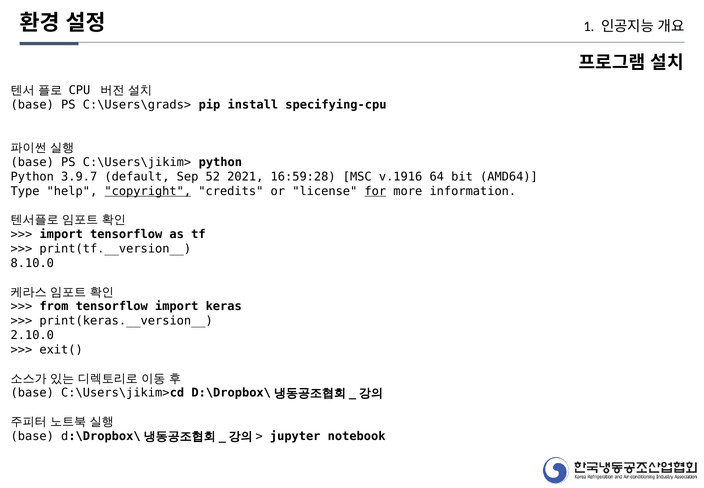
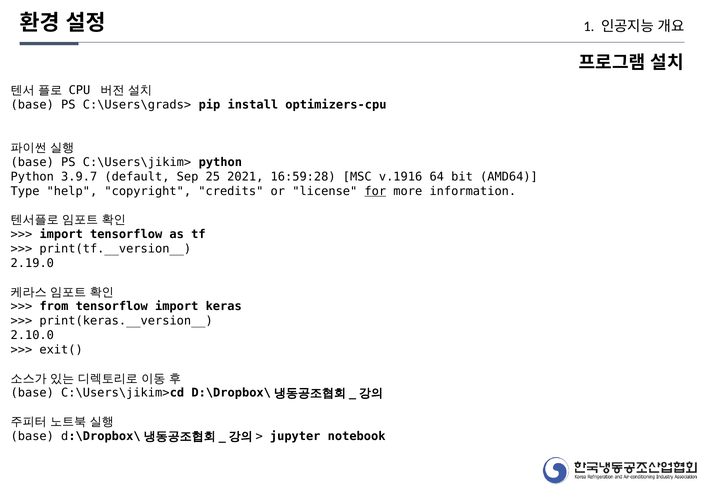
specifying-cpu: specifying-cpu -> optimizers-cpu
52: 52 -> 25
copyright underline: present -> none
8.10.0: 8.10.0 -> 2.19.0
